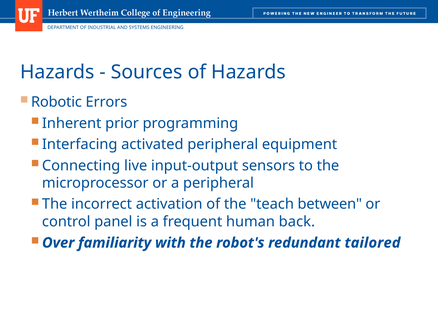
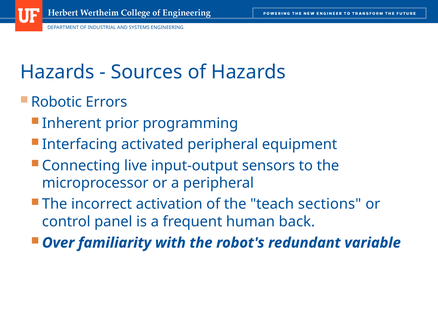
between: between -> sections
tailored: tailored -> variable
